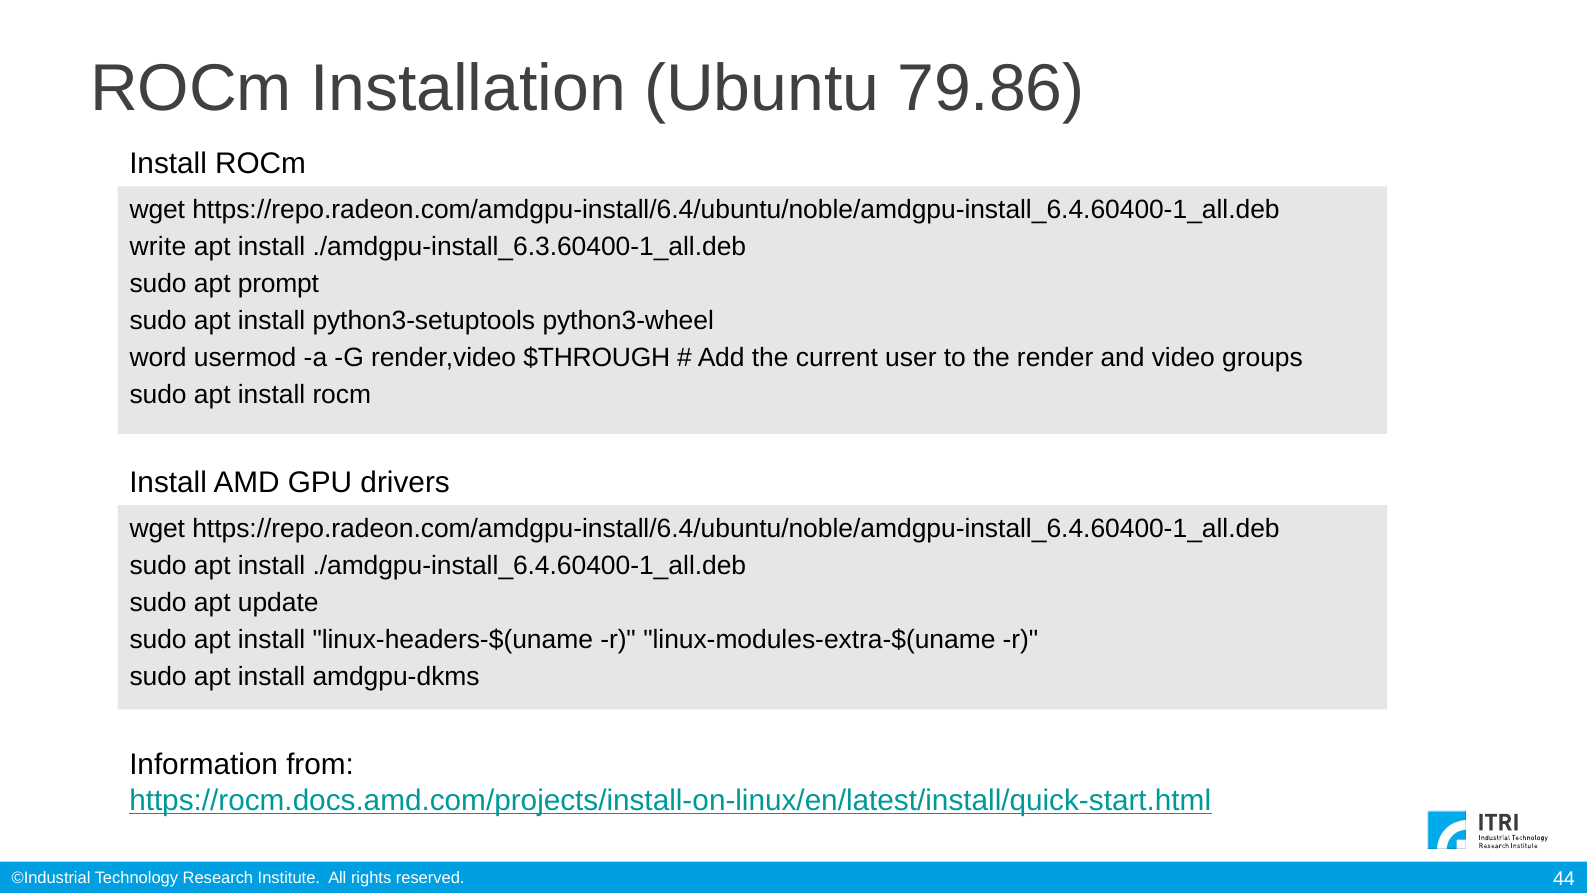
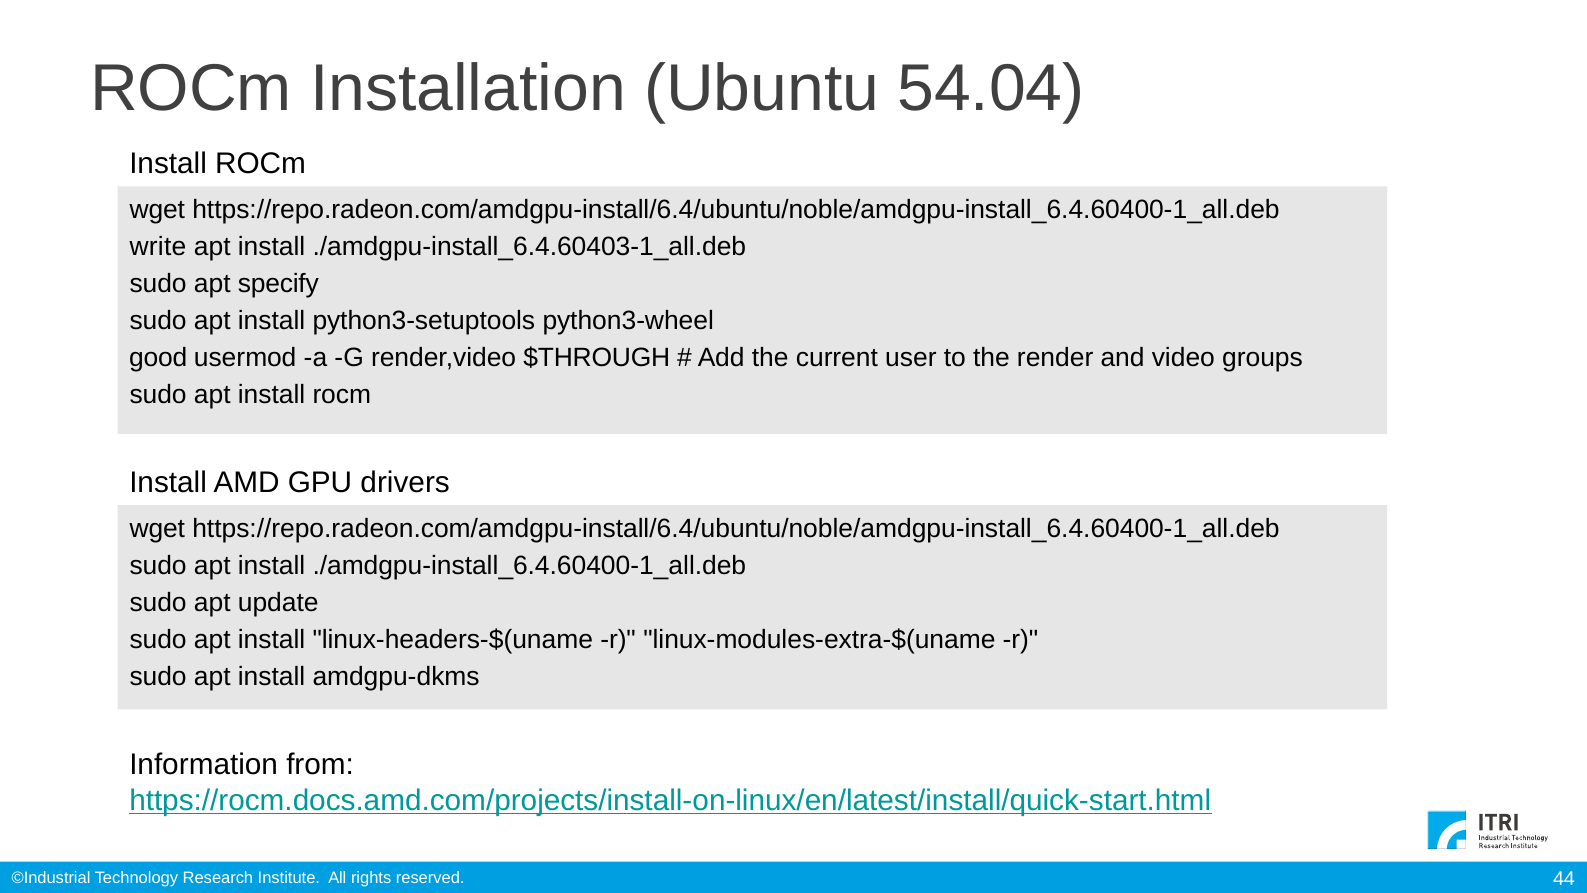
79.86: 79.86 -> 54.04
./amdgpu-install_6.3.60400-1_all.deb: ./amdgpu-install_6.3.60400-1_all.deb -> ./amdgpu-install_6.4.60403-1_all.deb
prompt: prompt -> specify
word: word -> good
